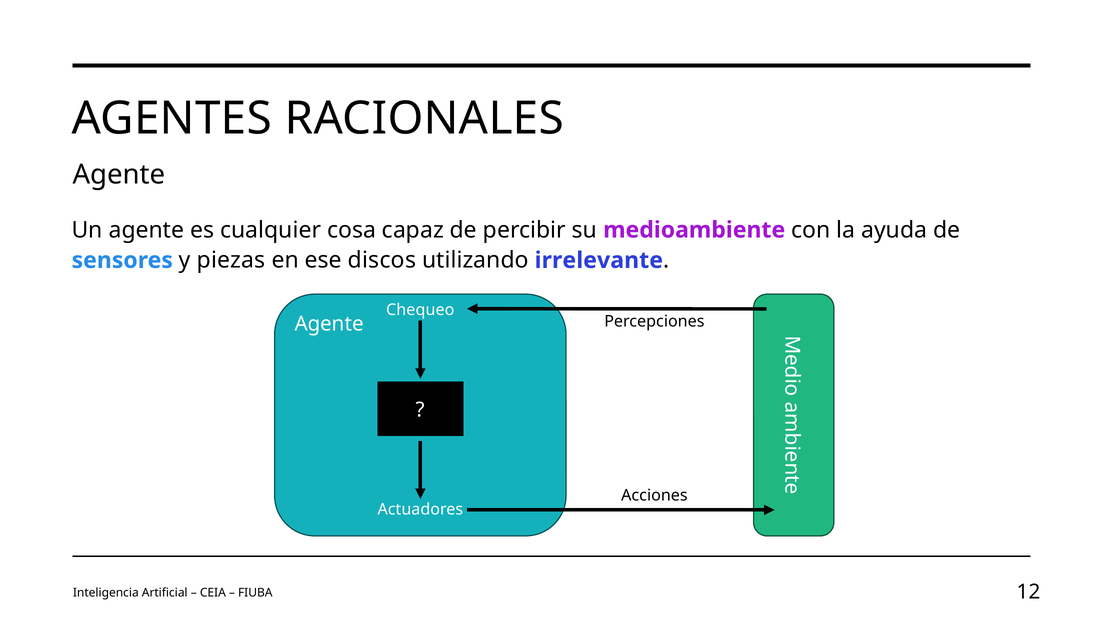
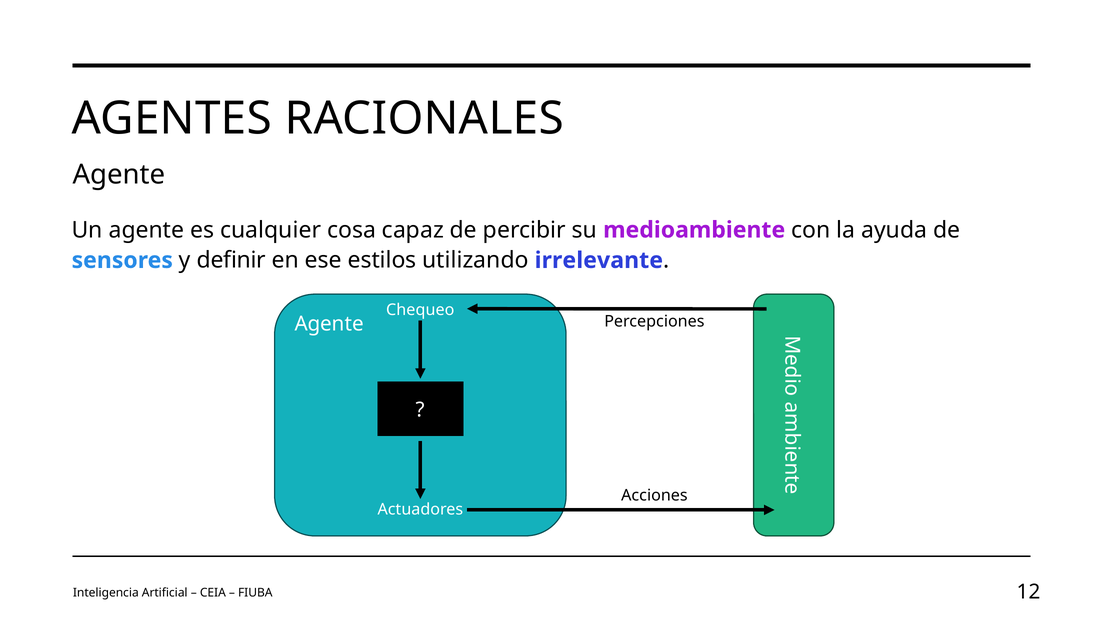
piezas: piezas -> definir
discos: discos -> estilos
